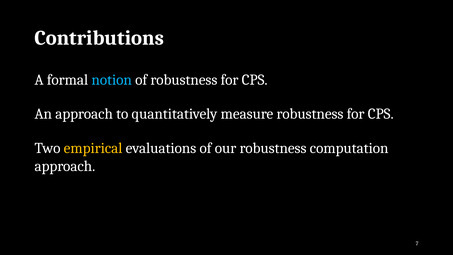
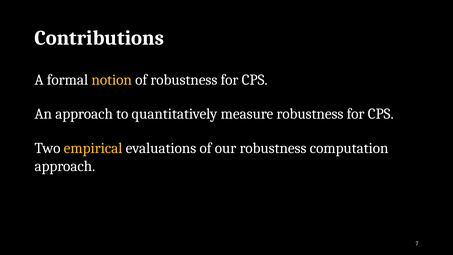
notion colour: light blue -> yellow
